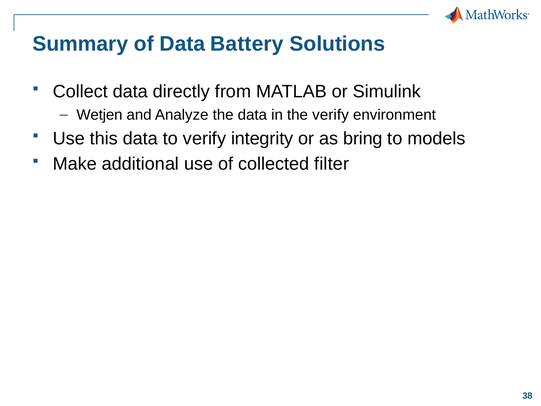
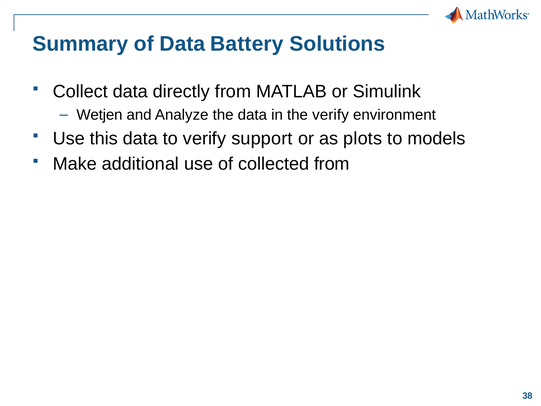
integrity: integrity -> support
bring: bring -> plots
collected filter: filter -> from
